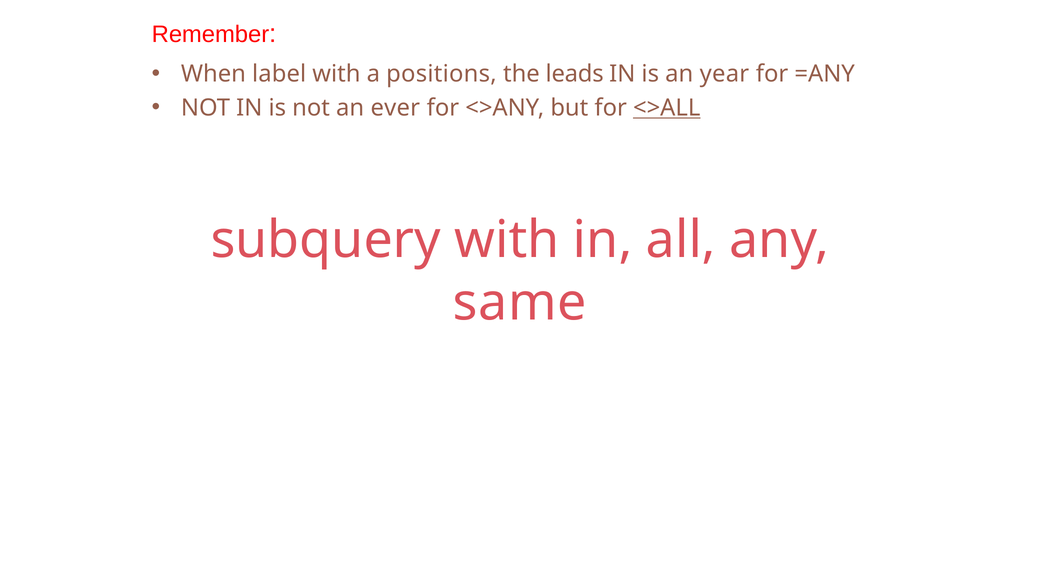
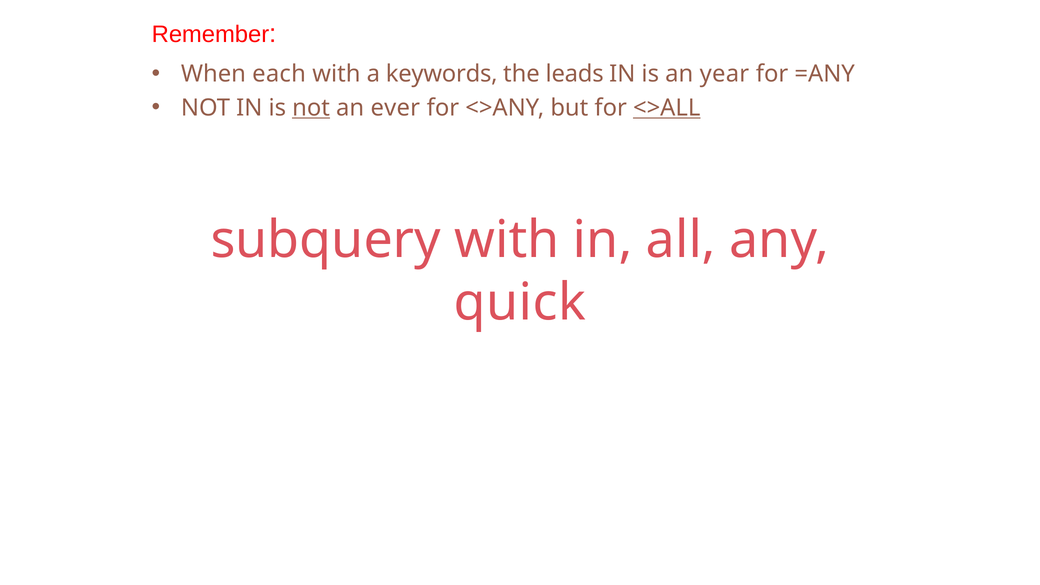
label: label -> each
positions: positions -> keywords
not at (311, 108) underline: none -> present
same: same -> quick
